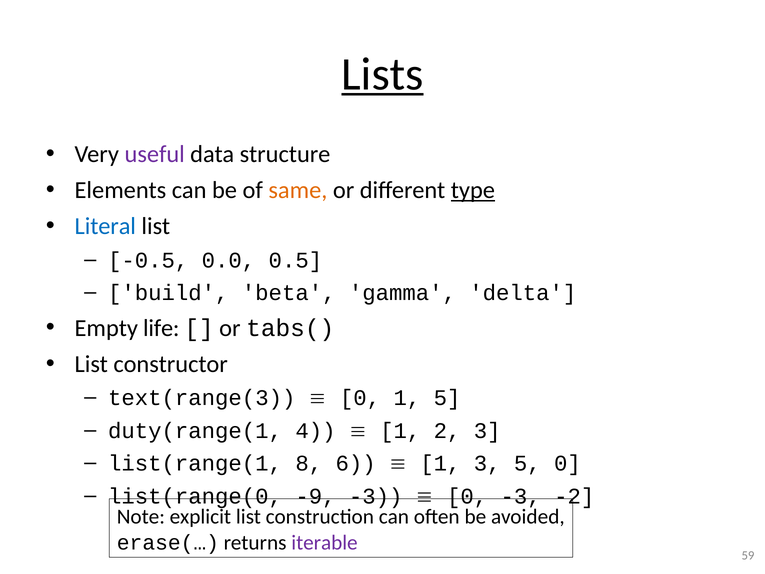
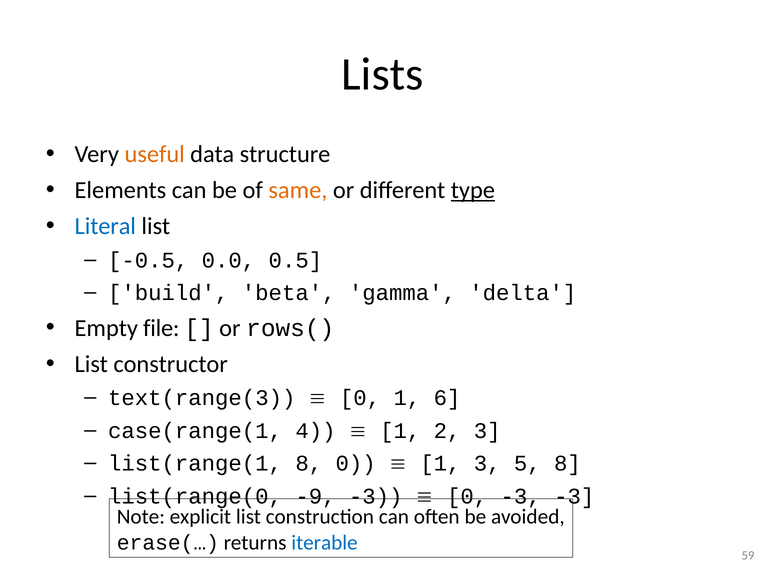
Lists underline: present -> none
useful colour: purple -> orange
life: life -> file
tabs(: tabs( -> rows(
1 5: 5 -> 6
duty(range(1: duty(range(1 -> case(range(1
8 6: 6 -> 0
5 0: 0 -> 8
-3 -2: -2 -> -3
iterable colour: purple -> blue
